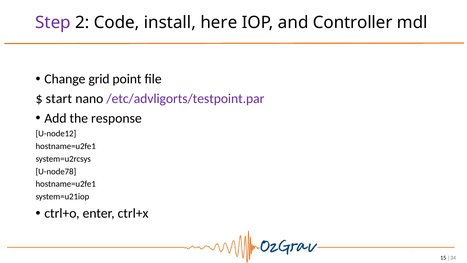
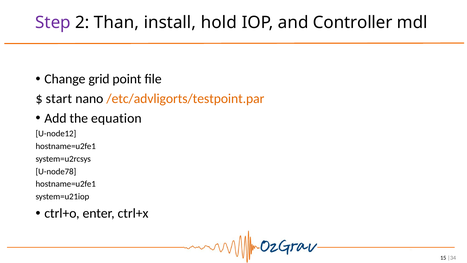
Code: Code -> Than
here: here -> hold
/etc/advligorts/testpoint.par colour: purple -> orange
response: response -> equation
